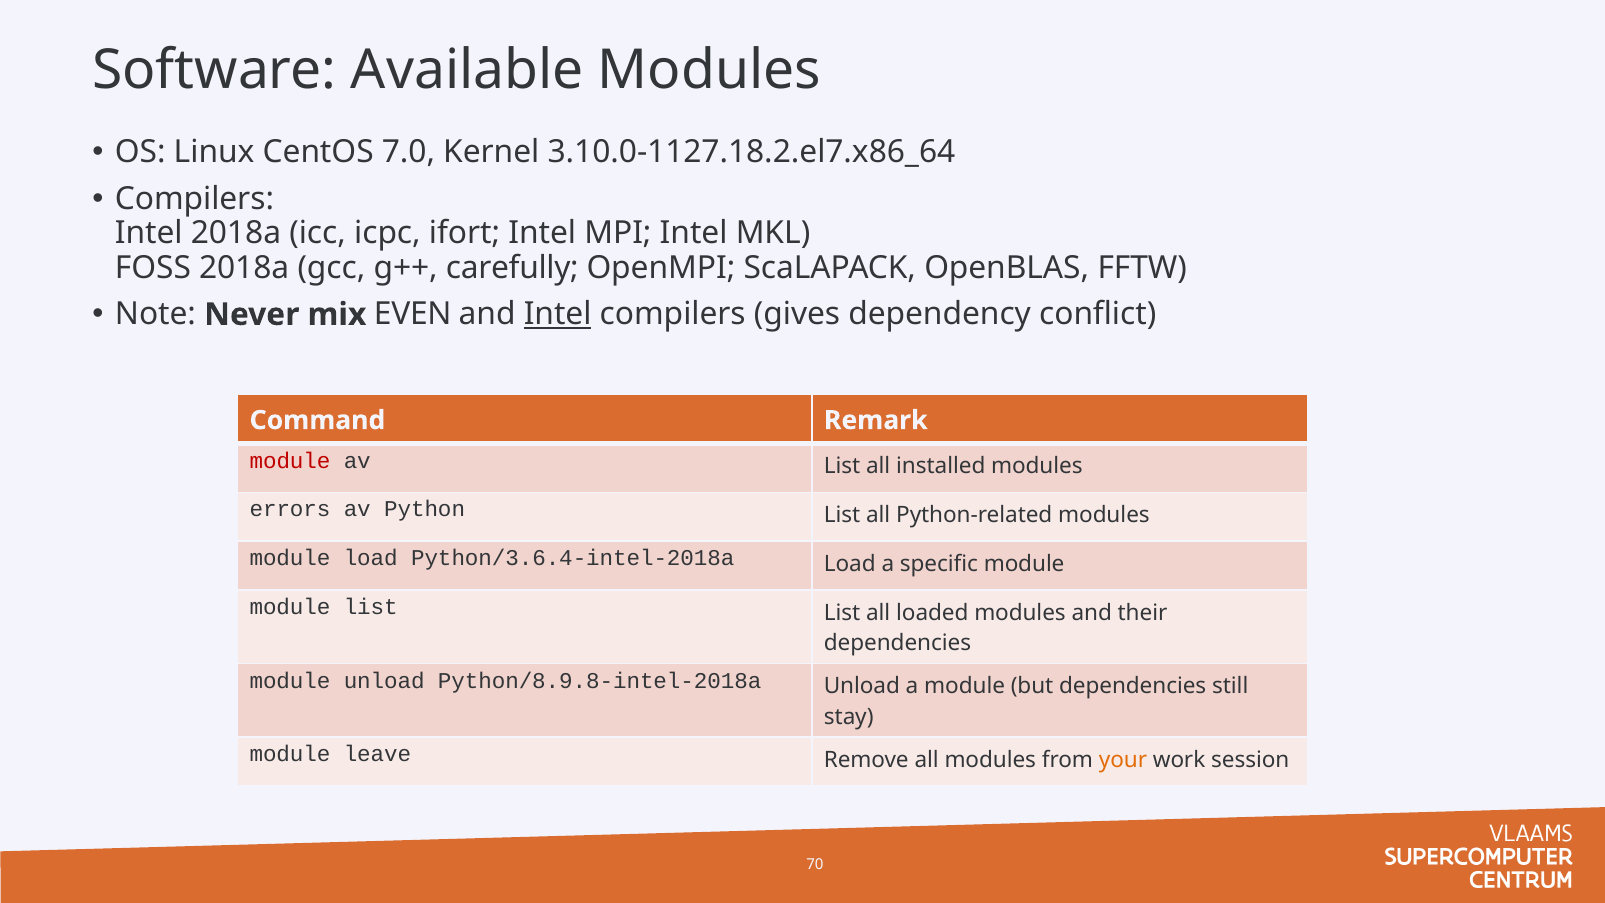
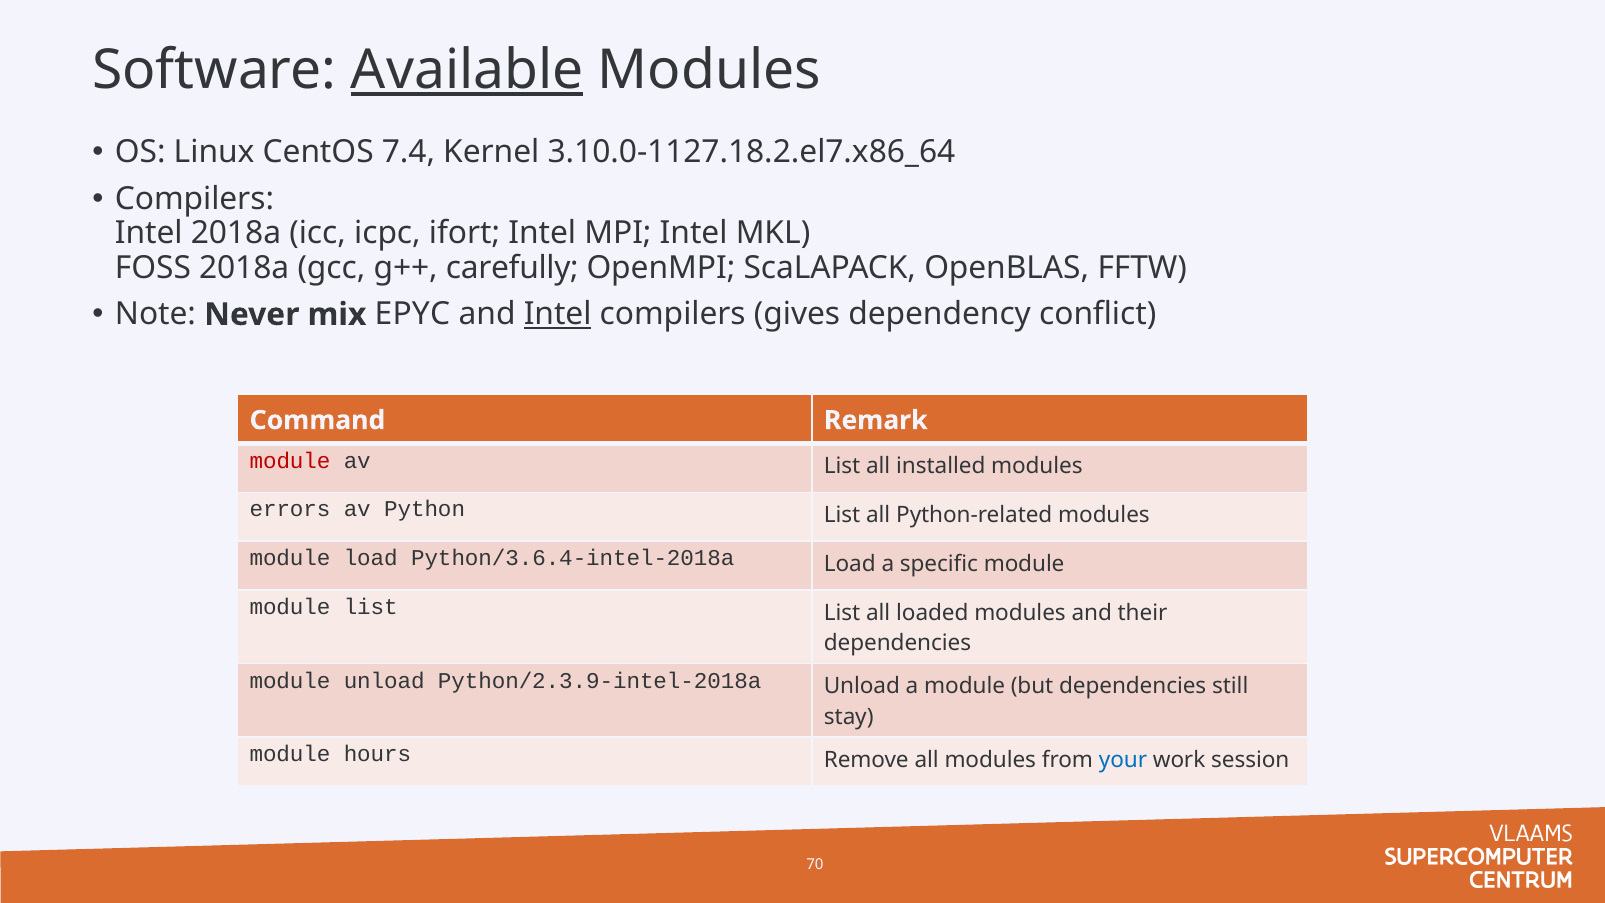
Available underline: none -> present
7.0: 7.0 -> 7.4
EVEN: EVEN -> EPYC
Python/8.9.8-intel-2018a: Python/8.9.8-intel-2018a -> Python/2.3.9-intel-2018a
leave: leave -> hours
your colour: orange -> blue
